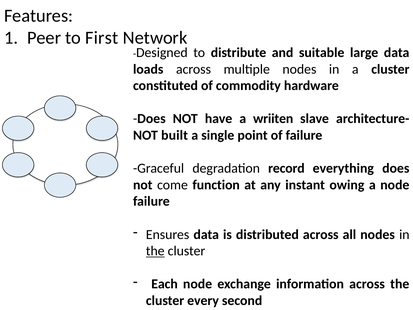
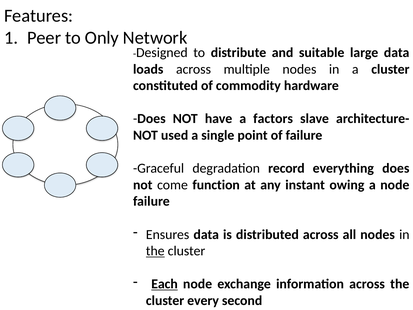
First: First -> Only
wriiten: wriiten -> factors
built: built -> used
Each underline: none -> present
